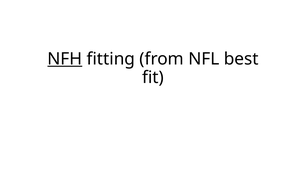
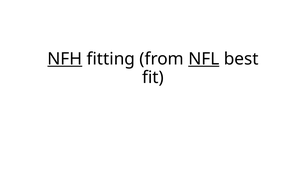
NFL underline: none -> present
